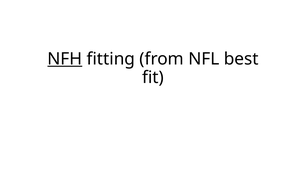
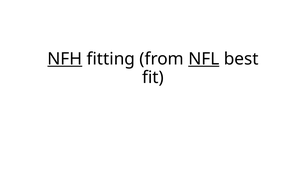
NFL underline: none -> present
